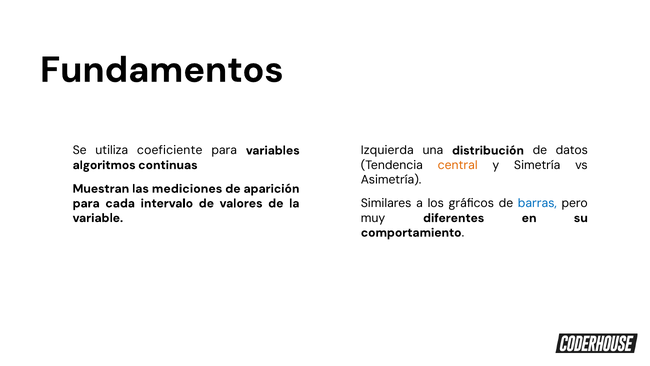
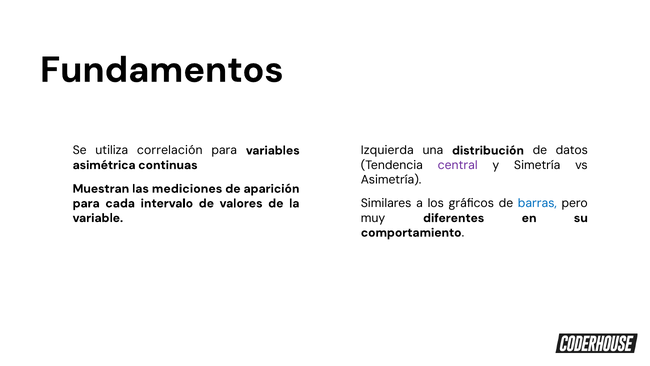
coeficiente: coeficiente -> correlación
algoritmos: algoritmos -> asimétrica
central colour: orange -> purple
